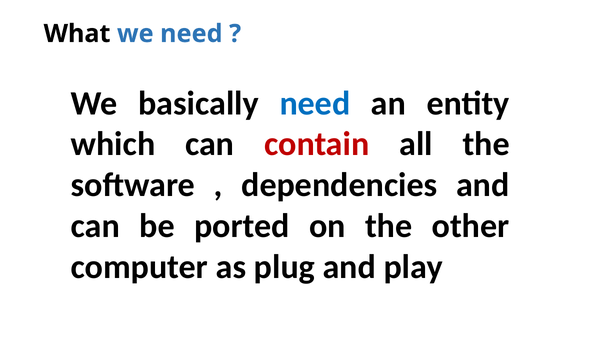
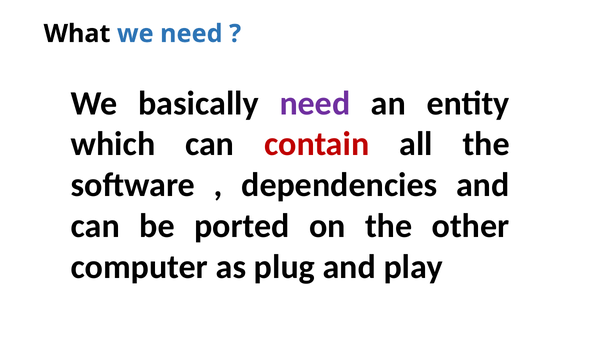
need at (315, 103) colour: blue -> purple
